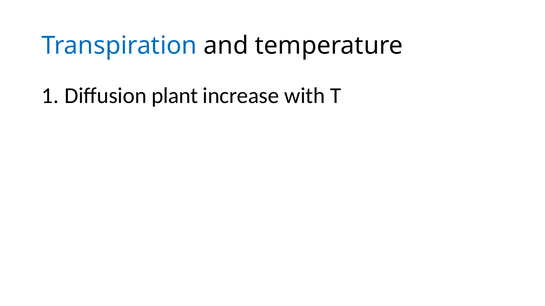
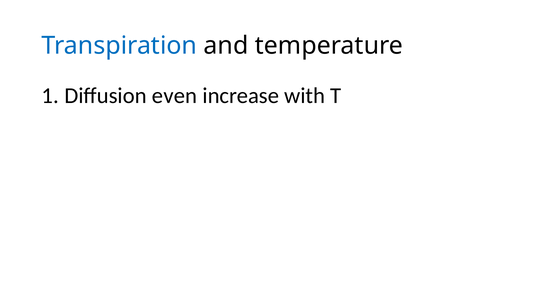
plant: plant -> even
